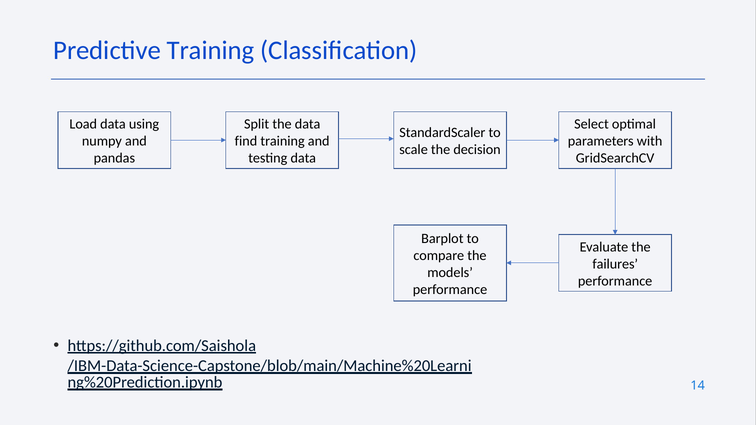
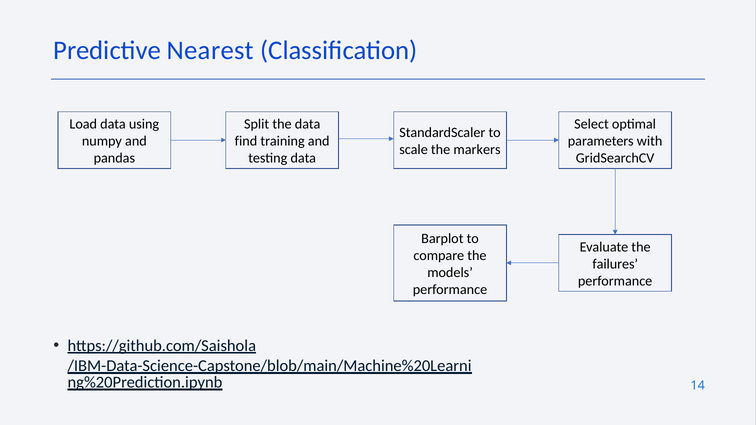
Predictive Training: Training -> Nearest
decision: decision -> markers
